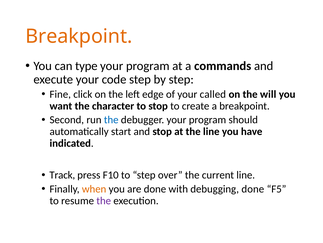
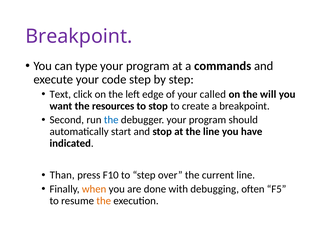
Breakpoint at (79, 36) colour: orange -> purple
Fine: Fine -> Text
character: character -> resources
Track: Track -> Than
debugging done: done -> often
the at (104, 200) colour: purple -> orange
